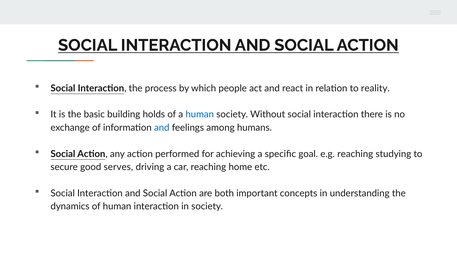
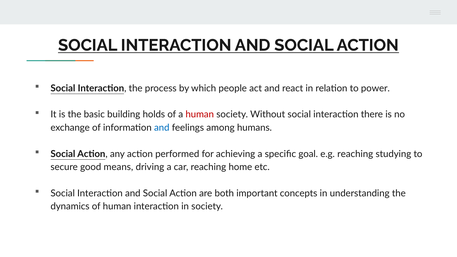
reality: reality -> power
human at (200, 115) colour: blue -> red
serves: serves -> means
